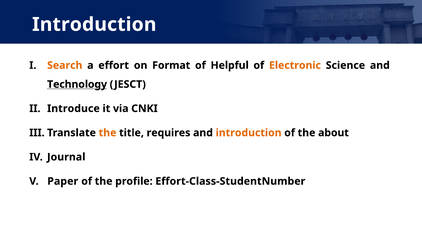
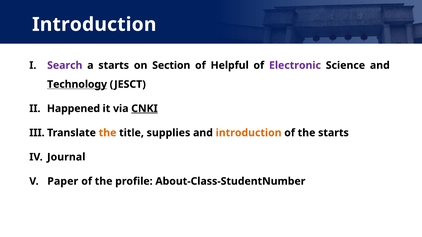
Search colour: orange -> purple
a effort: effort -> starts
Format: Format -> Section
Electronic colour: orange -> purple
Introduce: Introduce -> Happened
CNKI underline: none -> present
requires: requires -> supplies
the about: about -> starts
Effort-Class-StudentNumber: Effort-Class-StudentNumber -> About-Class-StudentNumber
